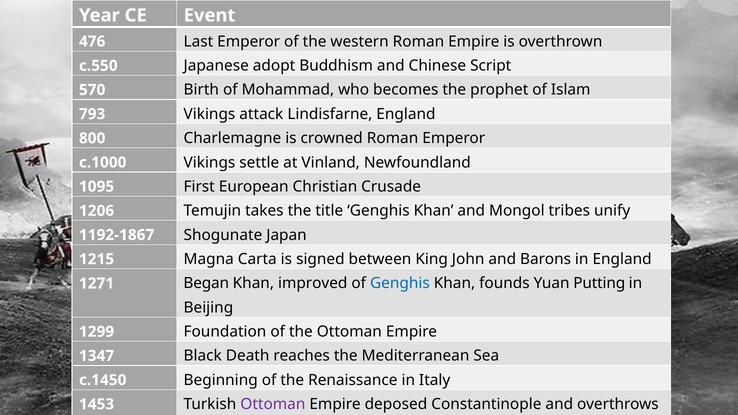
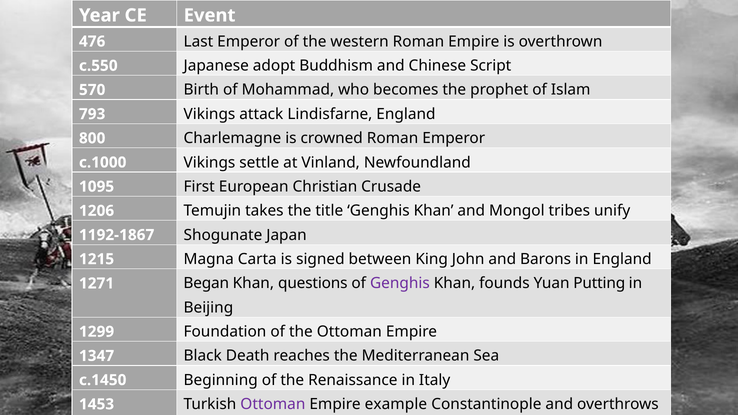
improved: improved -> questions
Genghis at (400, 283) colour: blue -> purple
deposed: deposed -> example
